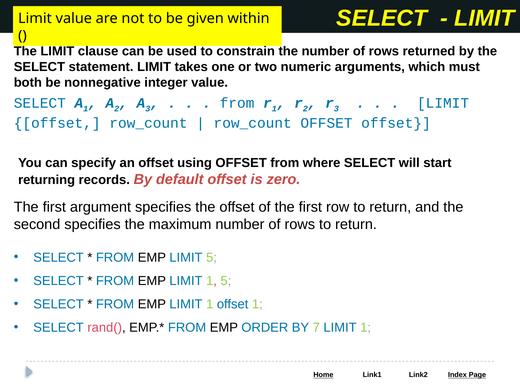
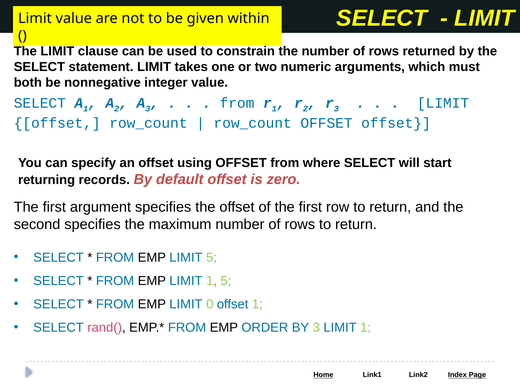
1 at (210, 304): 1 -> 0
BY 7: 7 -> 3
